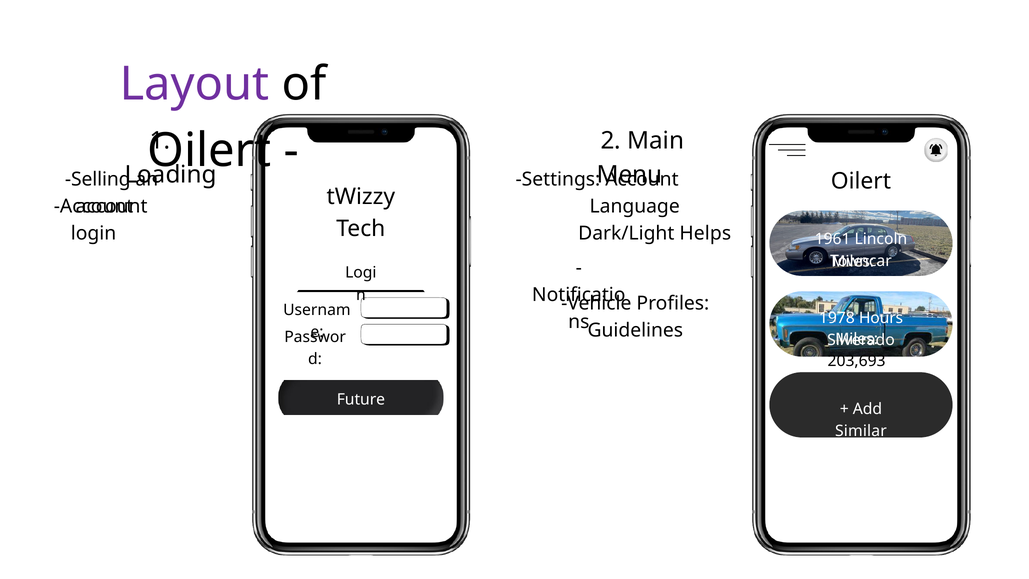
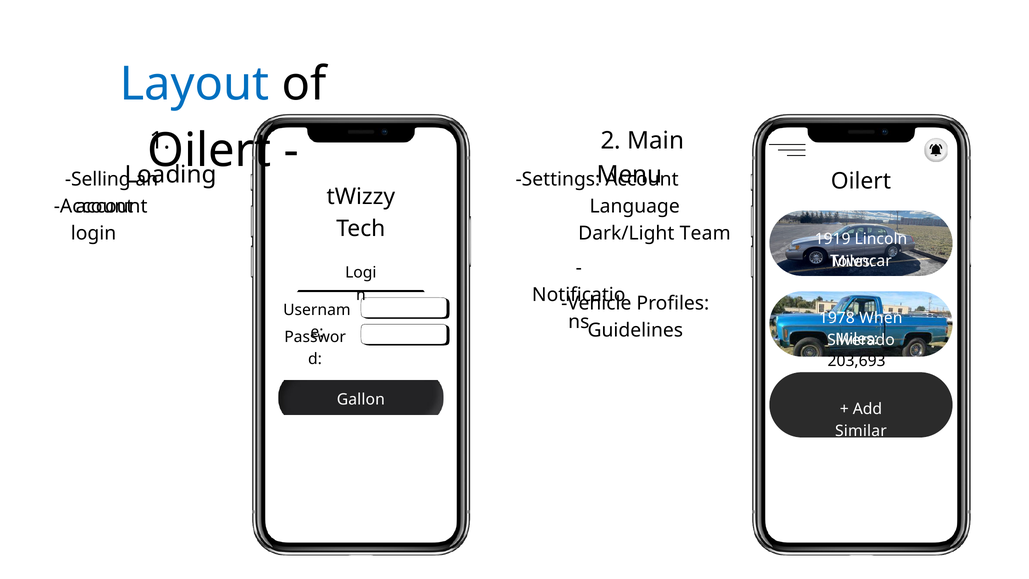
Layout colour: purple -> blue
Helps: Helps -> Team
1961: 1961 -> 1919
Hours: Hours -> When
Future: Future -> Gallon
